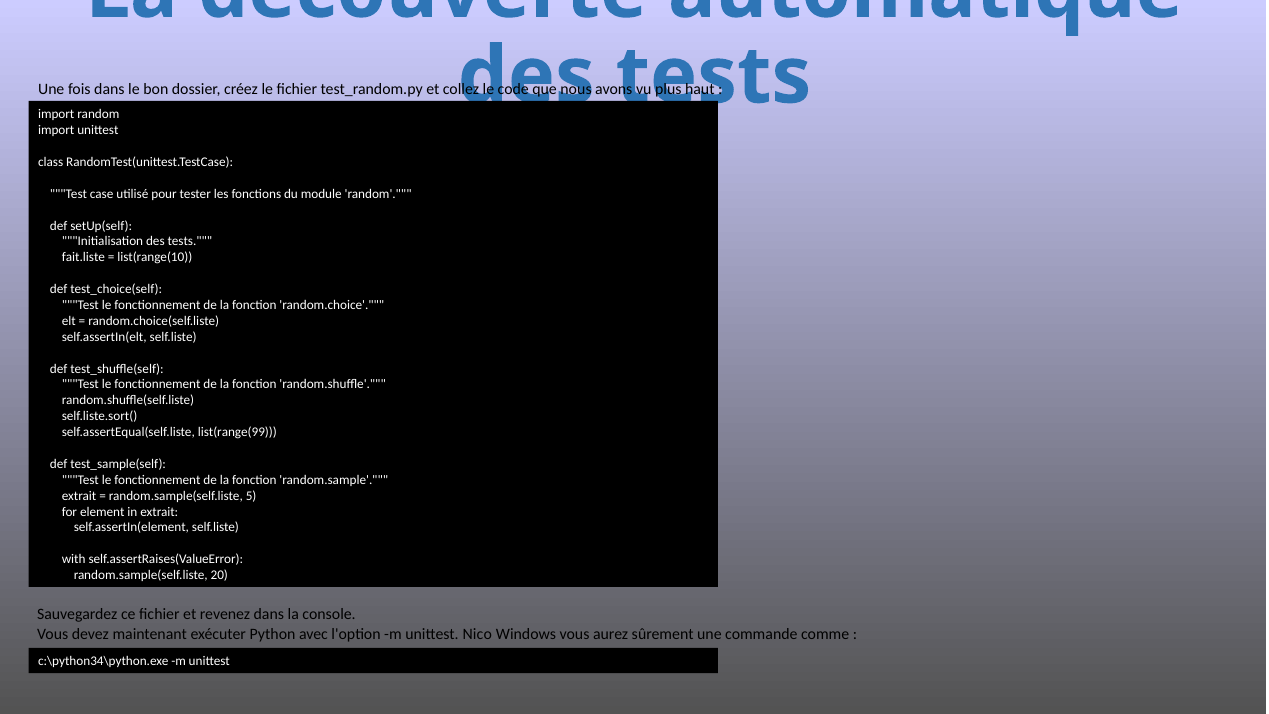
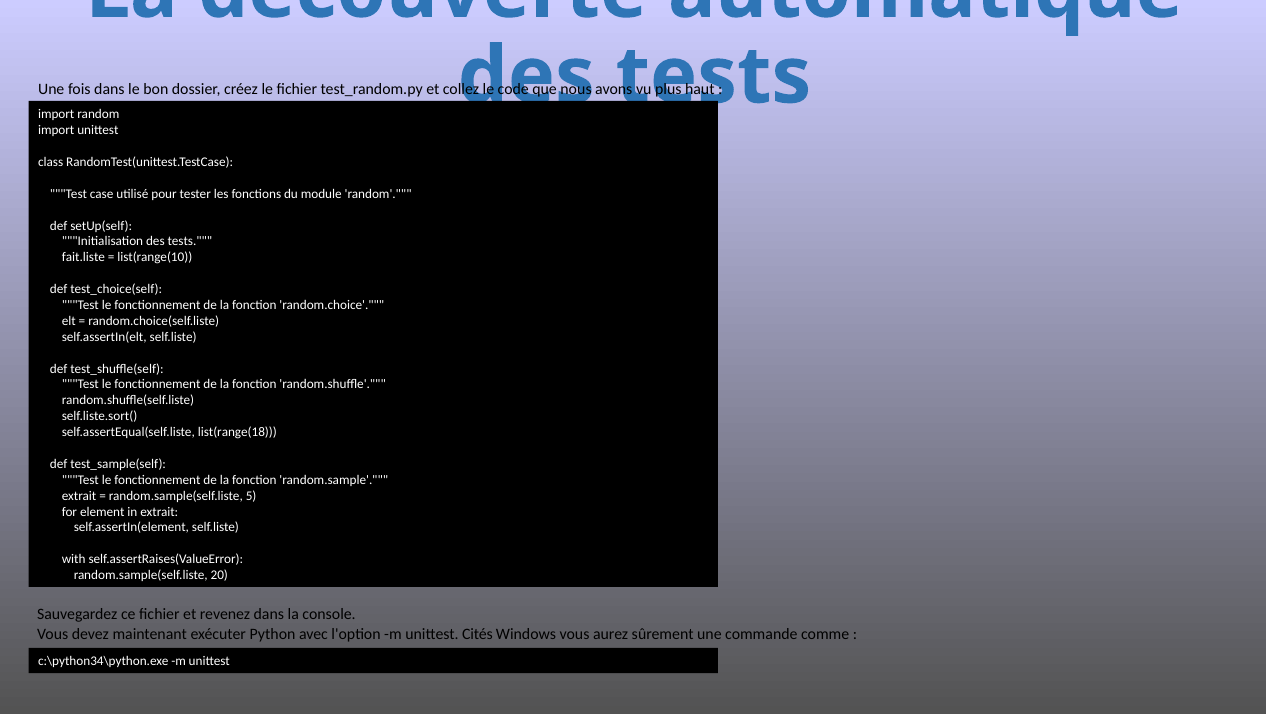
list(range(99: list(range(99 -> list(range(18
Nico: Nico -> Cités
